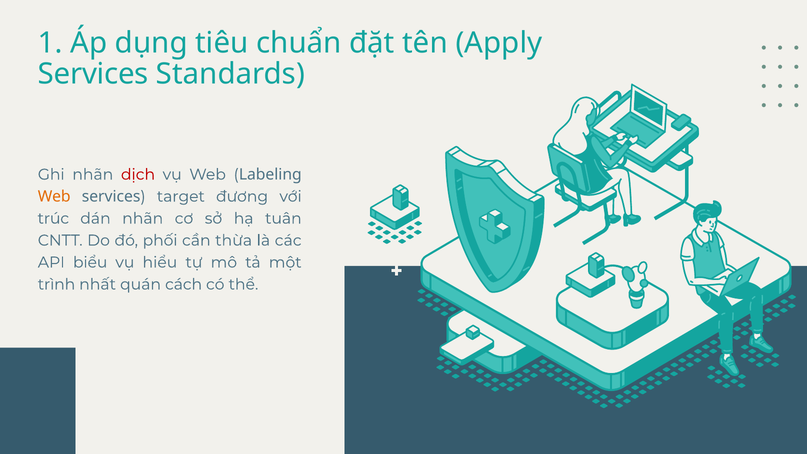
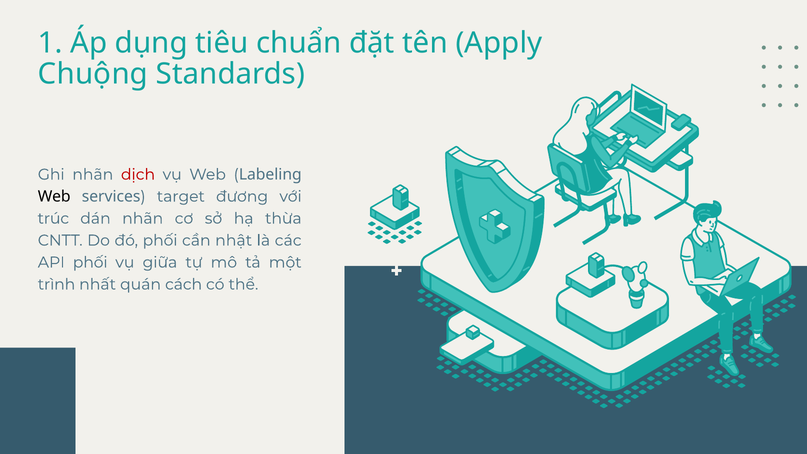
Services at (93, 74): Services -> Chuộng
Web at (54, 196) colour: orange -> black
tuân: tuân -> thừa
thừa: thừa -> nhật
API biểu: biểu -> phối
hiểu: hiểu -> giữa
